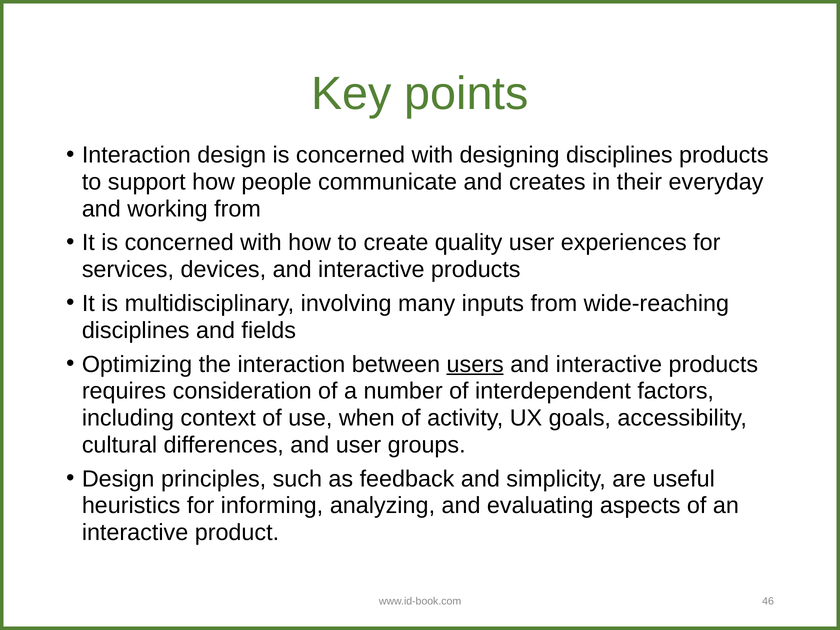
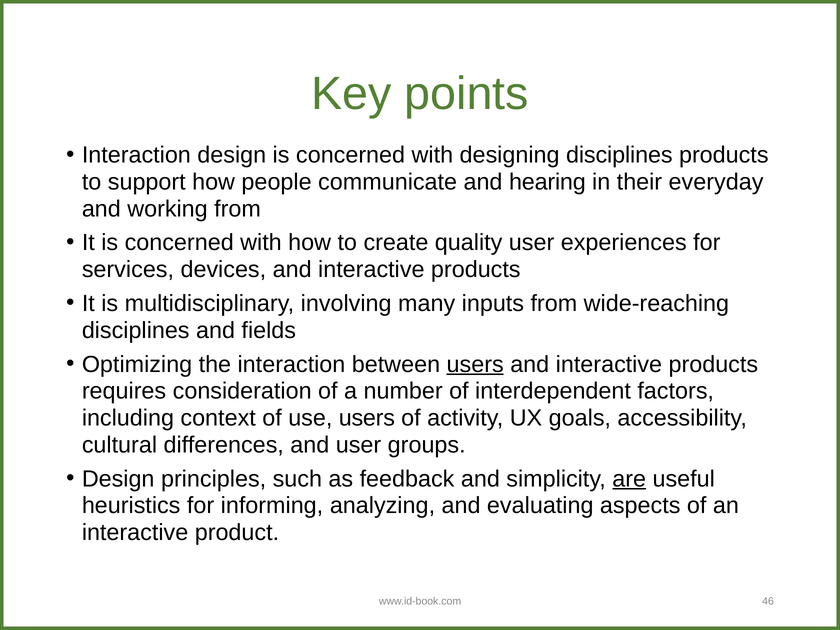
creates: creates -> hearing
use when: when -> users
are underline: none -> present
